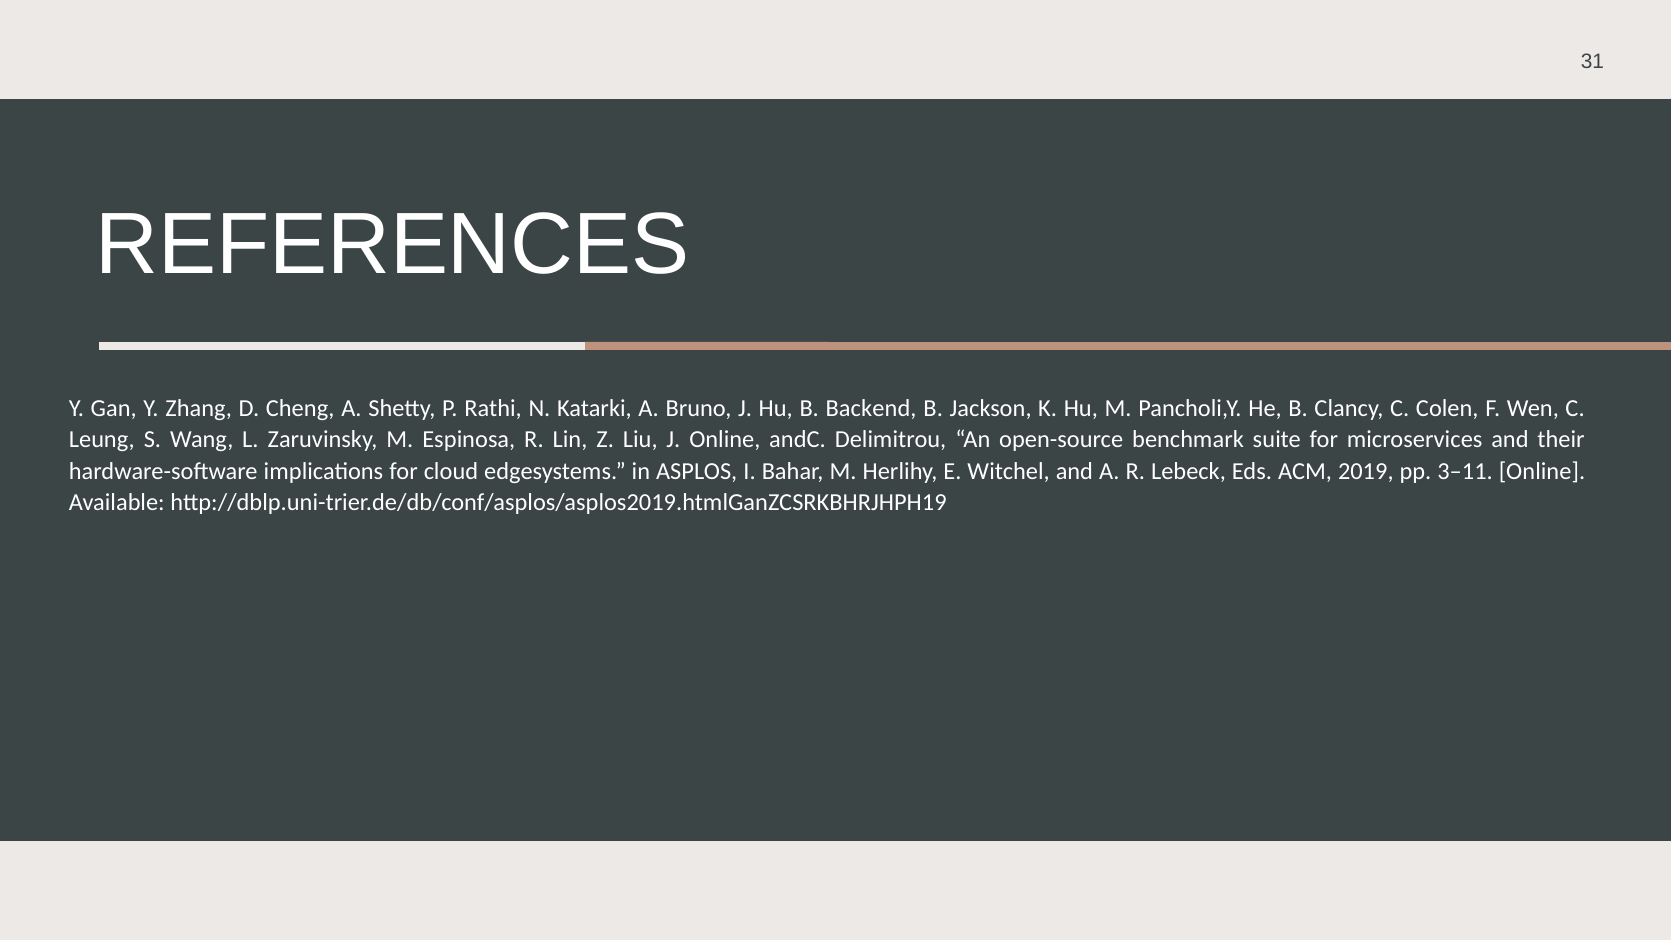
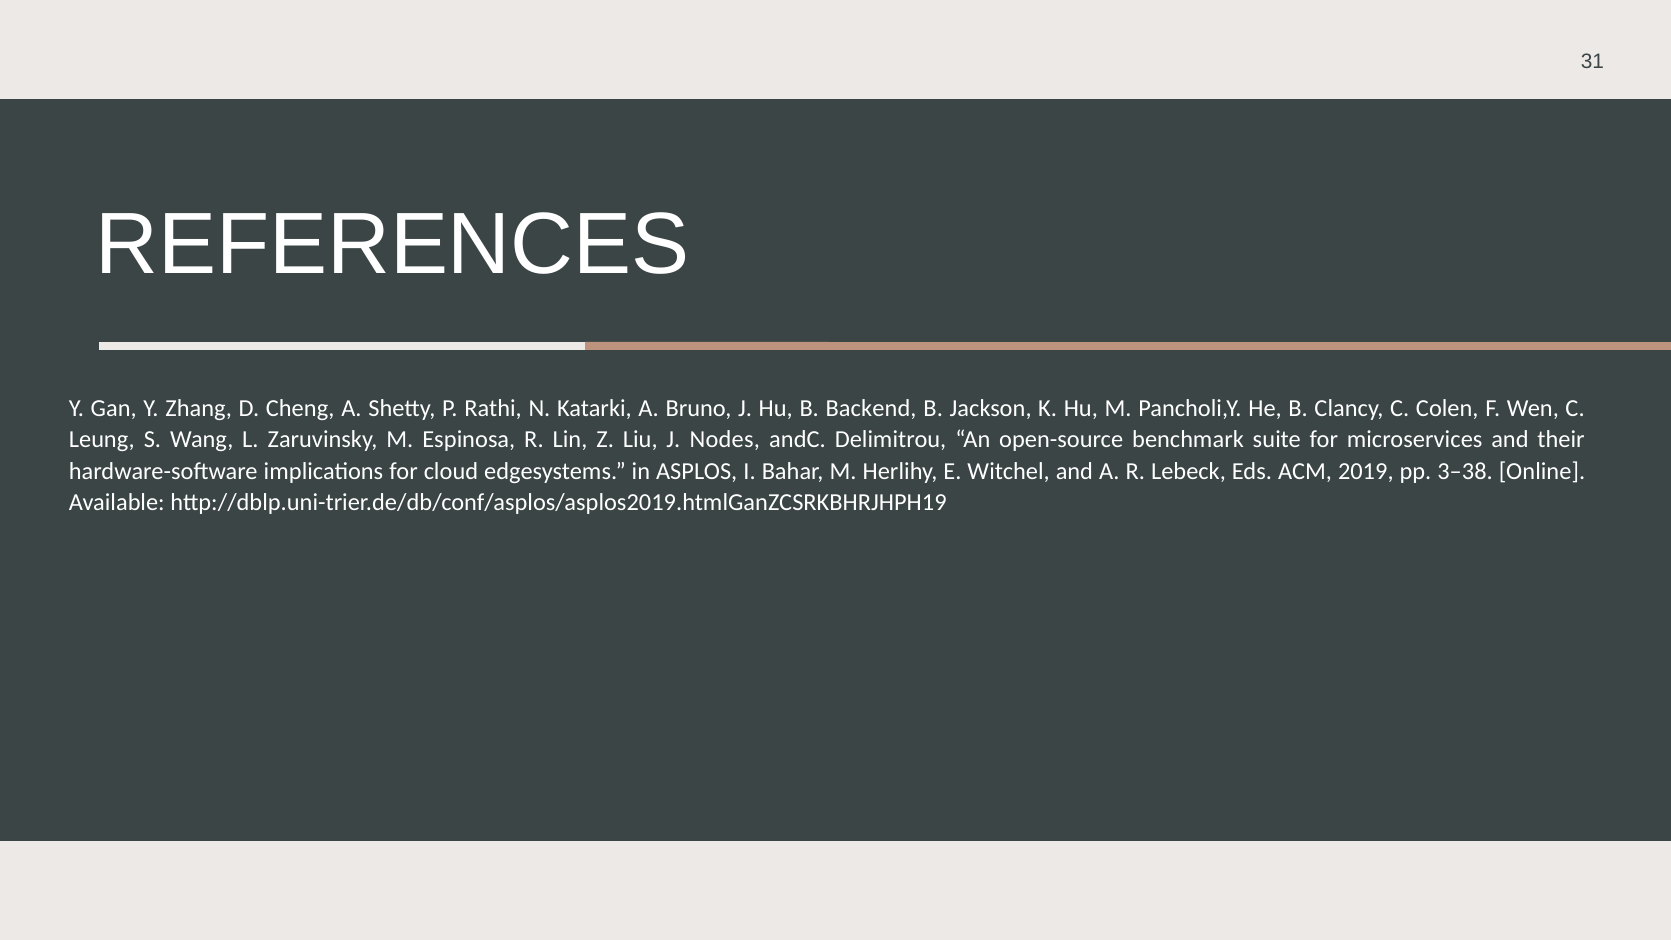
J Online: Online -> Nodes
3–11: 3–11 -> 3–38
